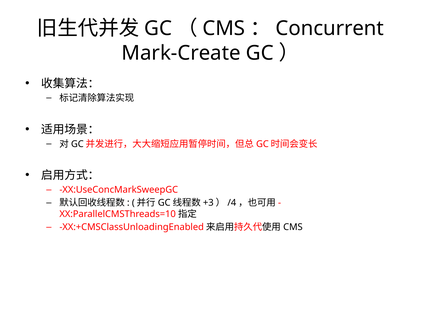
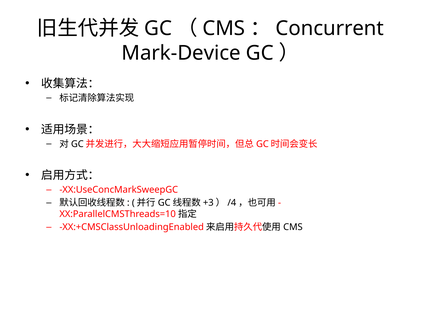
Mark-Create: Mark-Create -> Mark-Device
